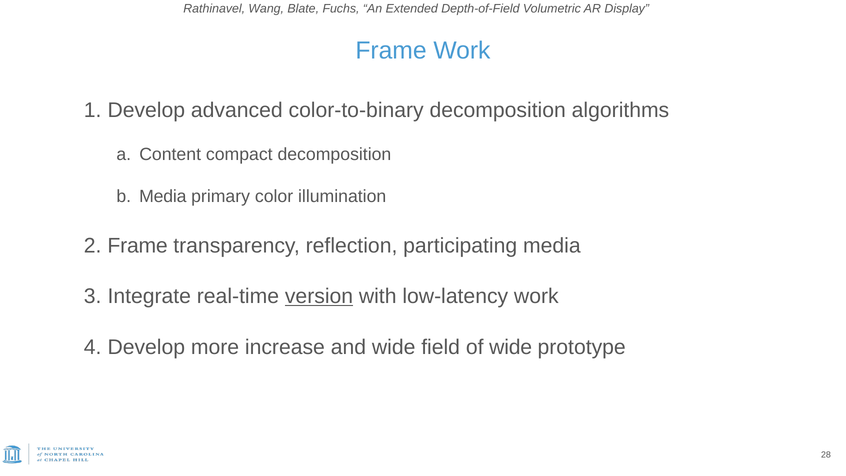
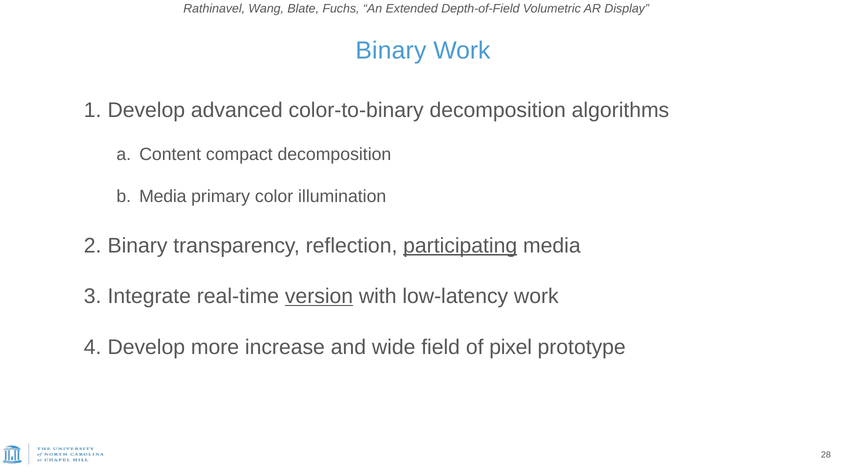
Frame at (391, 51): Frame -> Binary
Frame at (138, 246): Frame -> Binary
participating underline: none -> present
of wide: wide -> pixel
